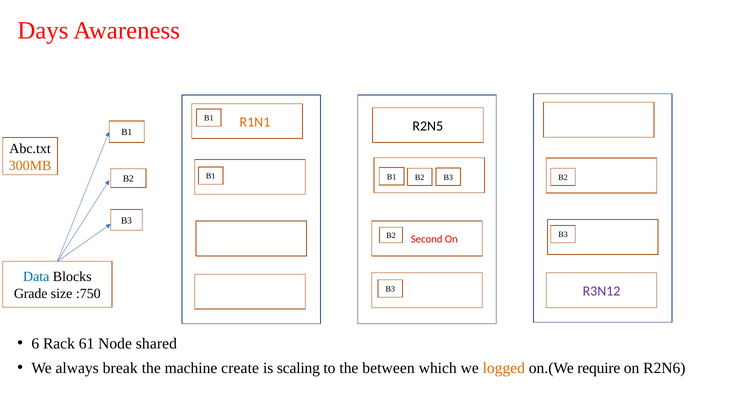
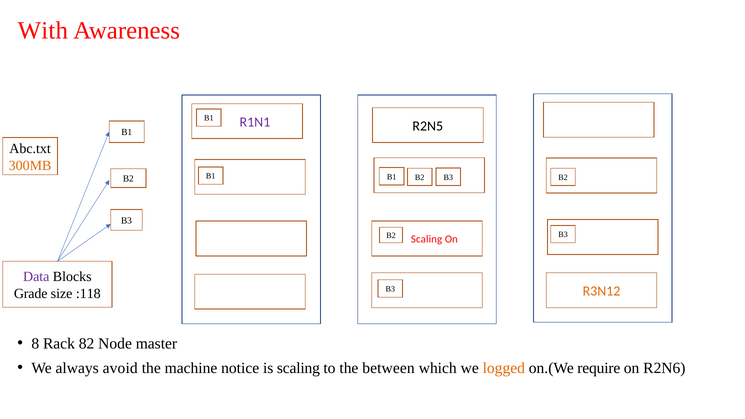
Days: Days -> With
R1N1 colour: orange -> purple
Second at (427, 239): Second -> Scaling
Data colour: blue -> purple
R3N12 colour: purple -> orange
:750: :750 -> :118
6: 6 -> 8
61: 61 -> 82
shared: shared -> master
break: break -> avoid
create: create -> notice
